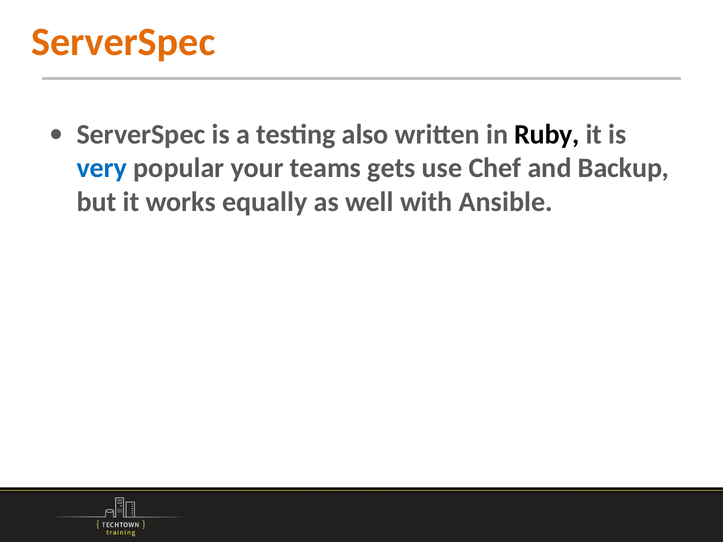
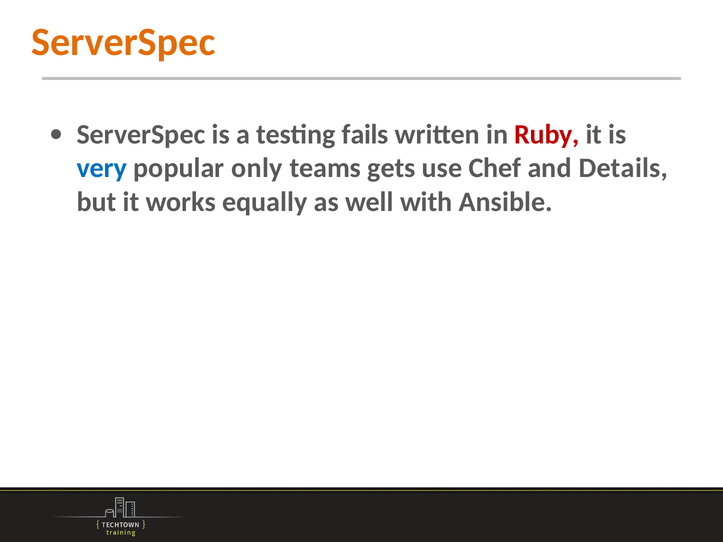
also: also -> fails
Ruby colour: black -> red
your: your -> only
Backup: Backup -> Details
